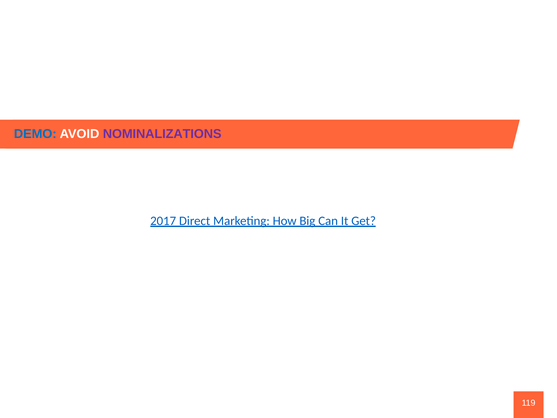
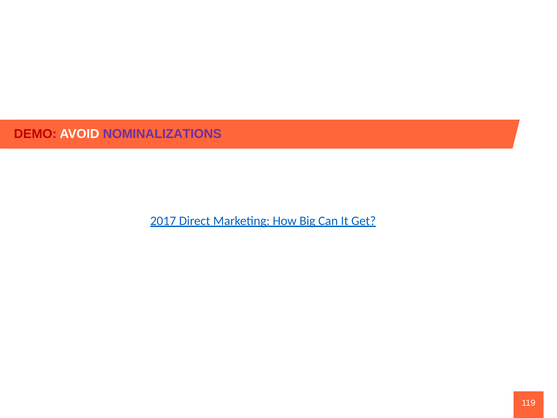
DEMO colour: blue -> red
